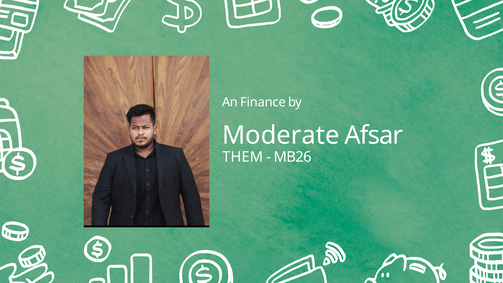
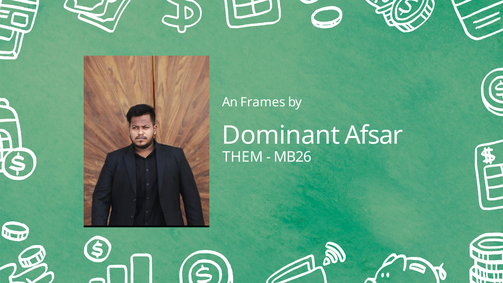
Finance: Finance -> Frames
Moderate: Moderate -> Dominant
